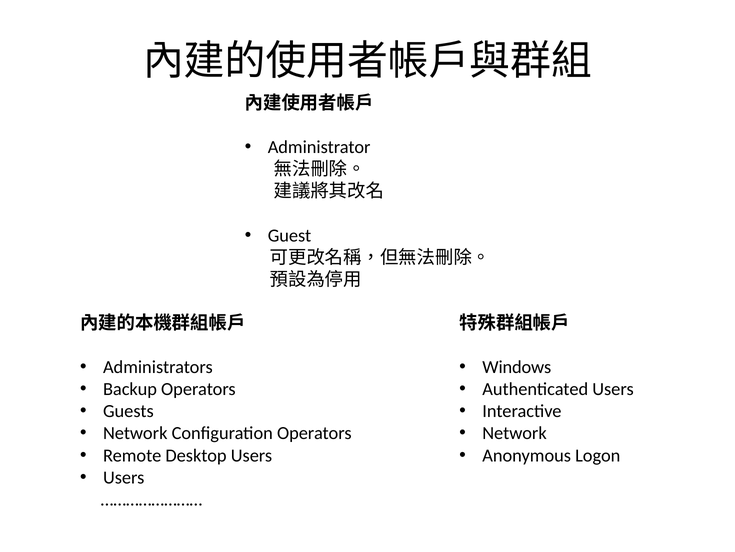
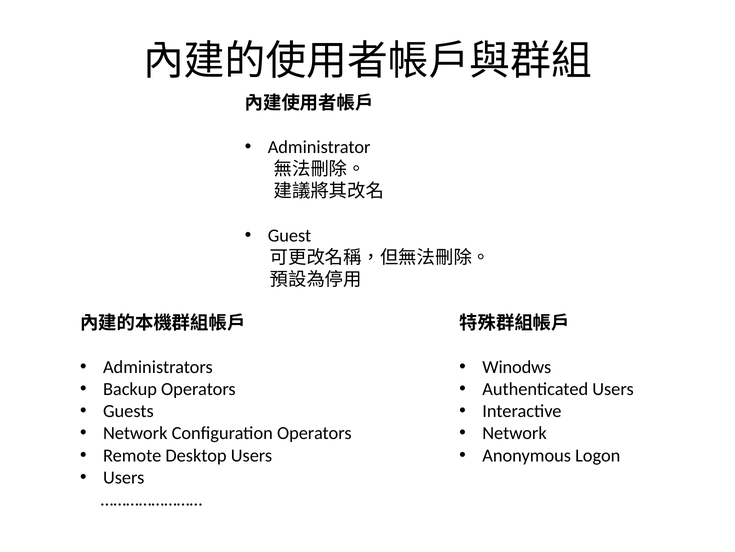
Windows: Windows -> Winodws
